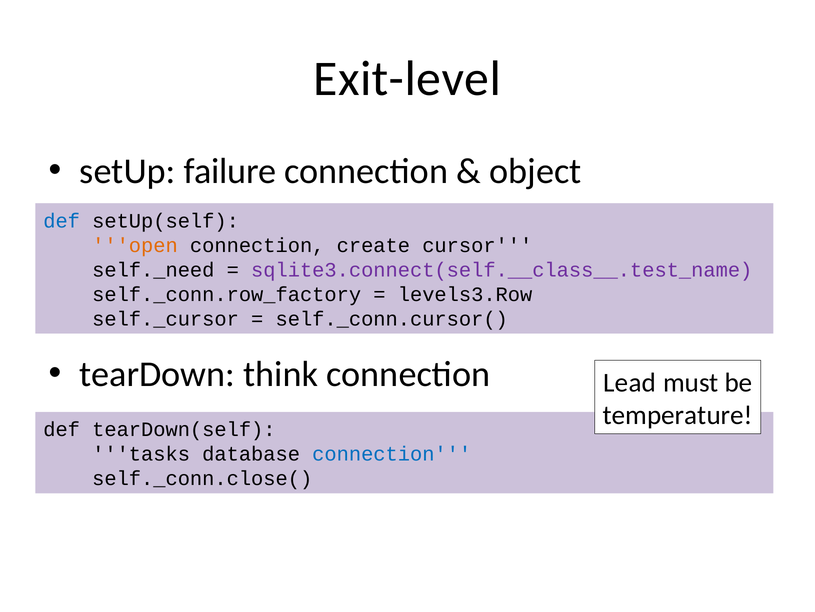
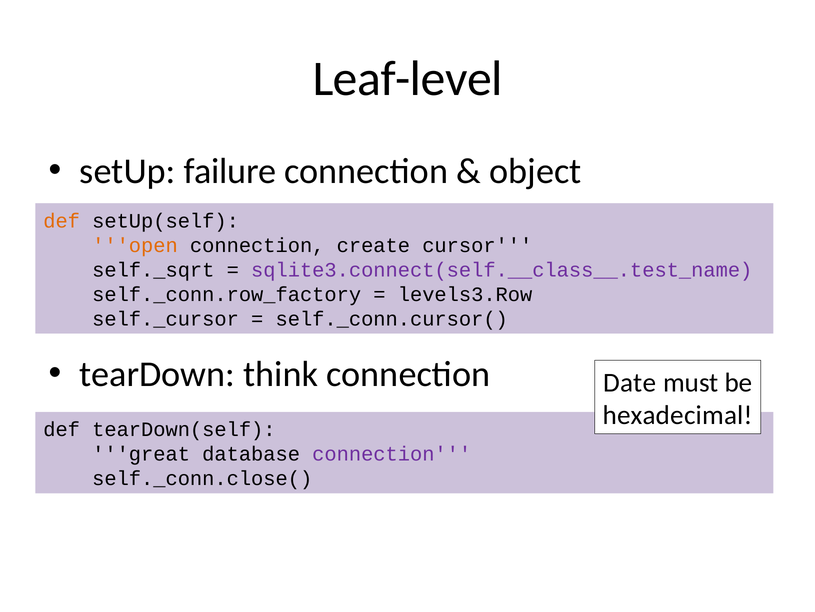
Exit-level: Exit-level -> Leaf-level
def at (62, 221) colour: blue -> orange
self._need: self._need -> self._sqrt
Lead: Lead -> Date
temperature: temperature -> hexadecimal
tasks: tasks -> great
connection at (392, 453) colour: blue -> purple
